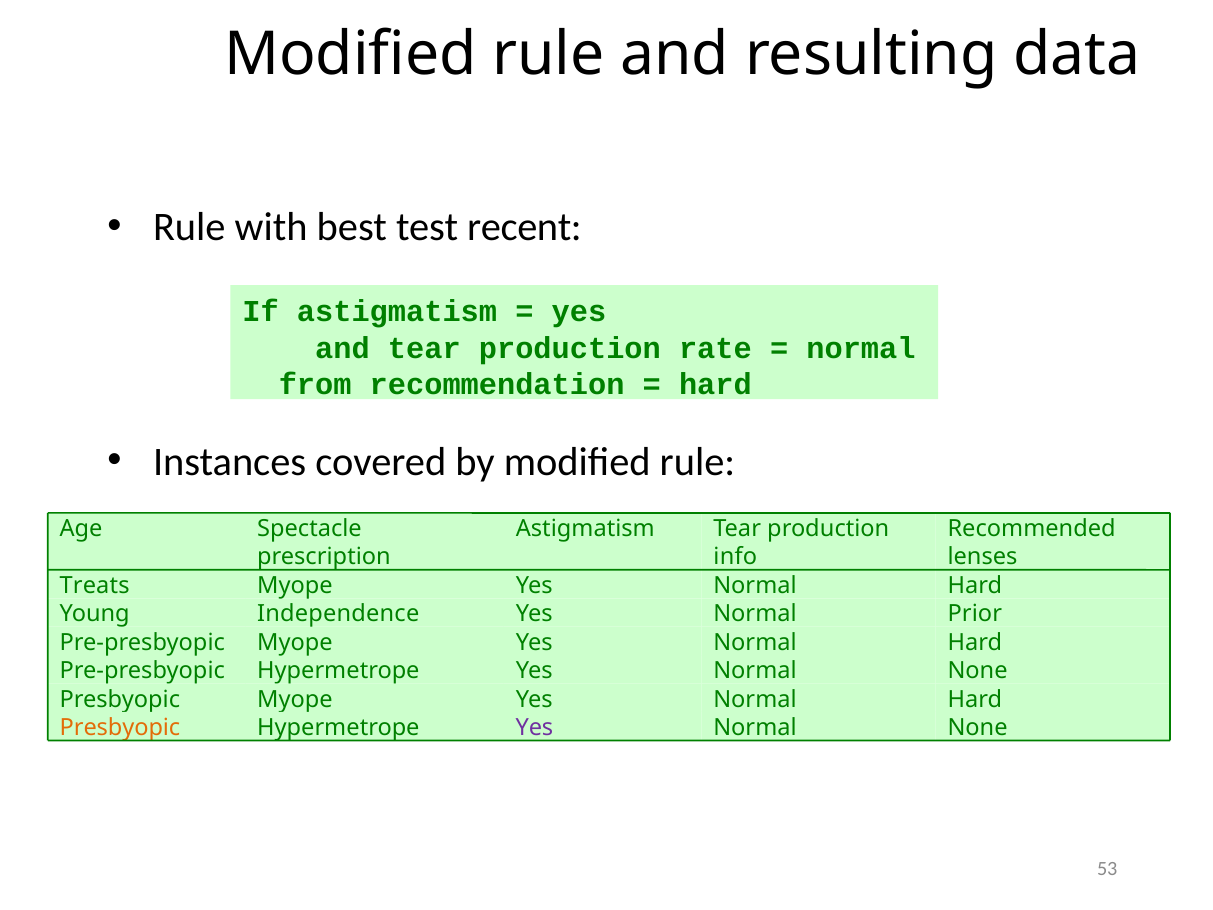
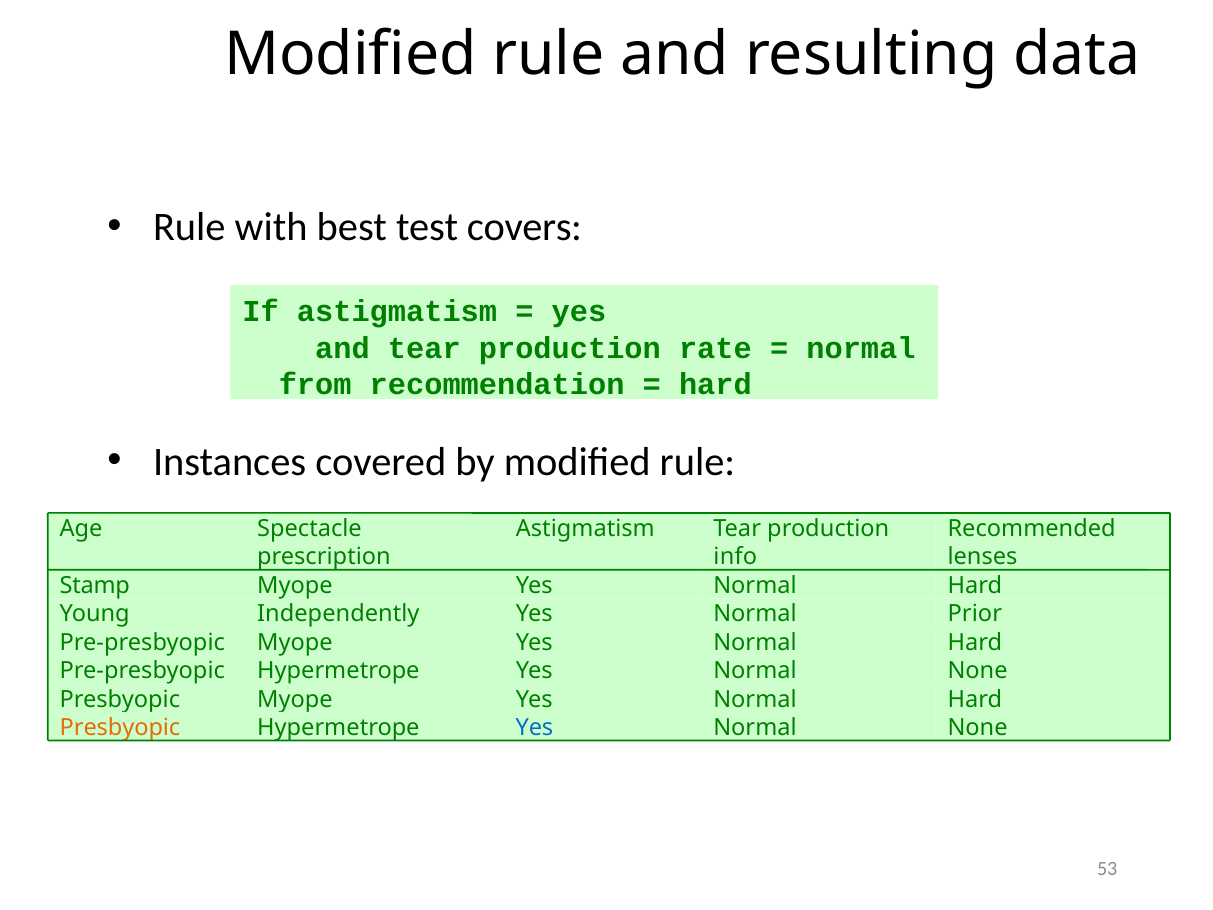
recent: recent -> covers
Treats: Treats -> Stamp
Independence: Independence -> Independently
Yes at (534, 728) colour: purple -> blue
